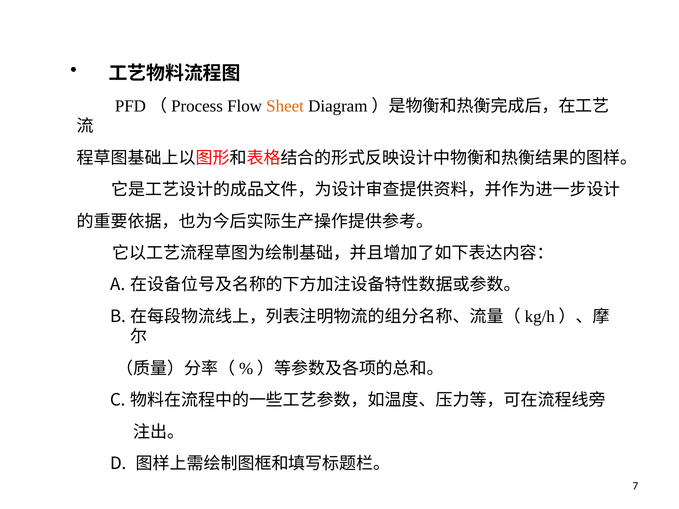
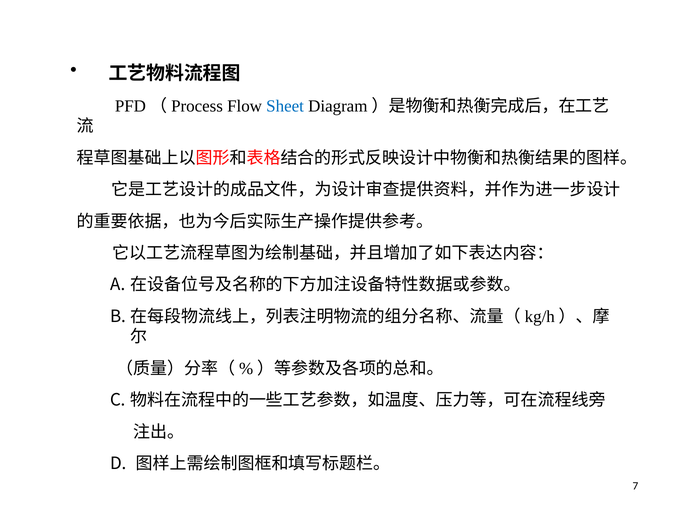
Sheet colour: orange -> blue
